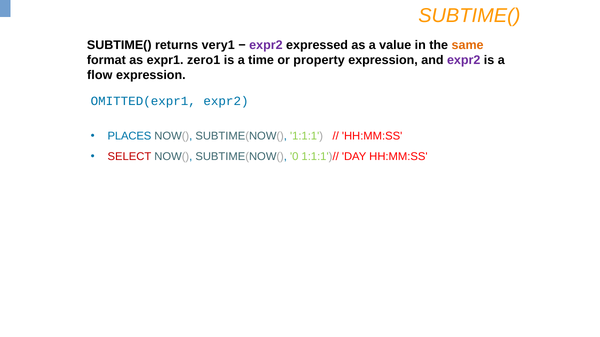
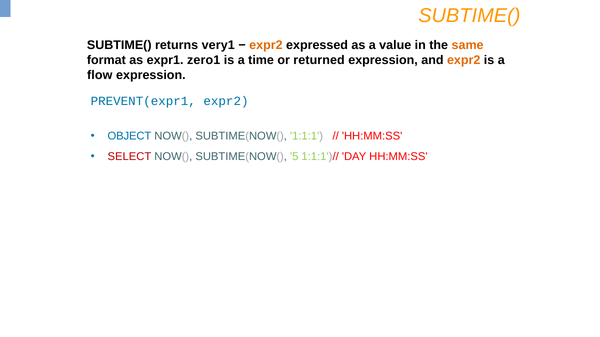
expr2 at (266, 45) colour: purple -> orange
property: property -> returned
expr2 at (464, 60) colour: purple -> orange
OMITTED(expr1: OMITTED(expr1 -> PREVENT(expr1
PLACES: PLACES -> OBJECT
0: 0 -> 5
